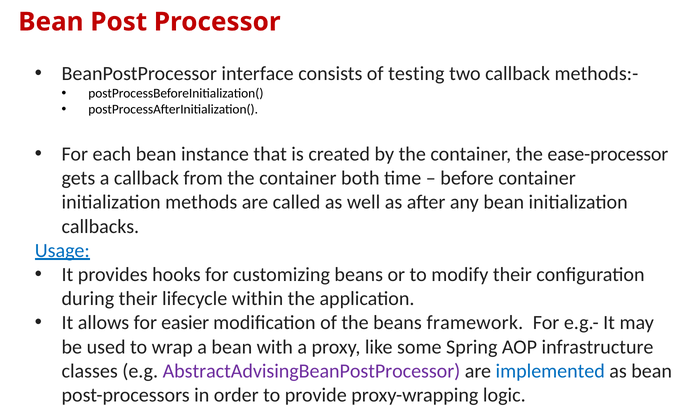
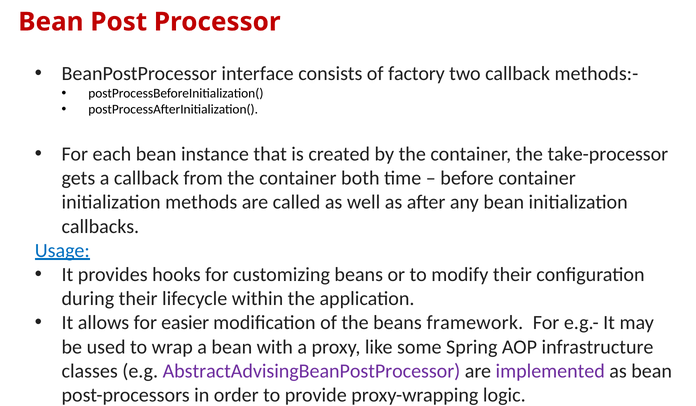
testing: testing -> factory
ease-processor: ease-processor -> take-processor
implemented colour: blue -> purple
